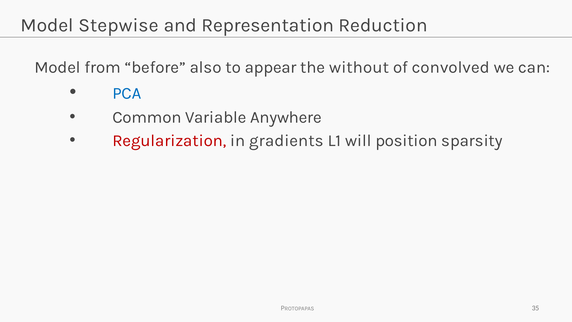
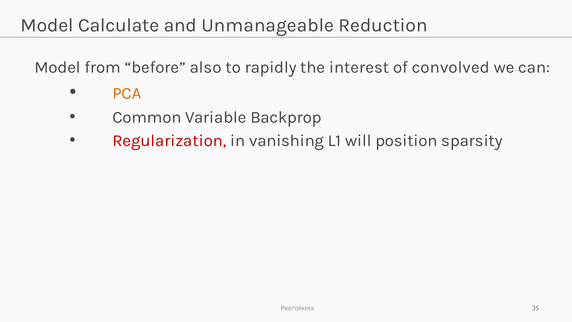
Stepwise: Stepwise -> Calculate
Representation: Representation -> Unmanageable
appear: appear -> rapidly
without: without -> interest
PCA colour: blue -> orange
Anywhere: Anywhere -> Backprop
gradients: gradients -> vanishing
